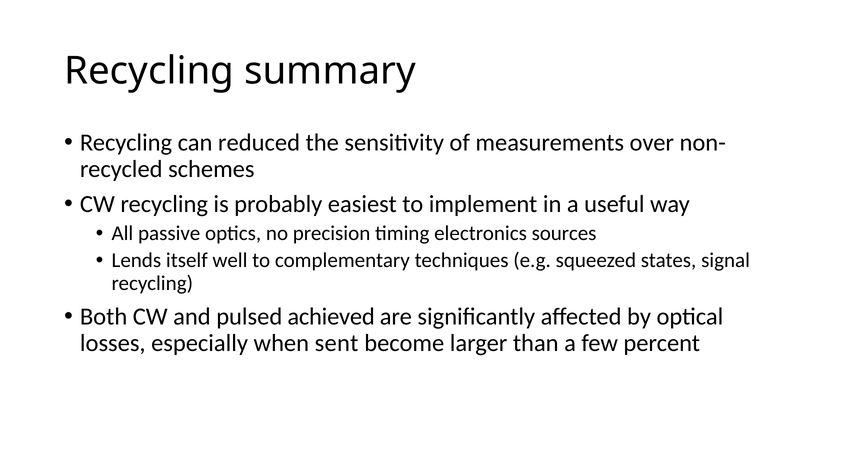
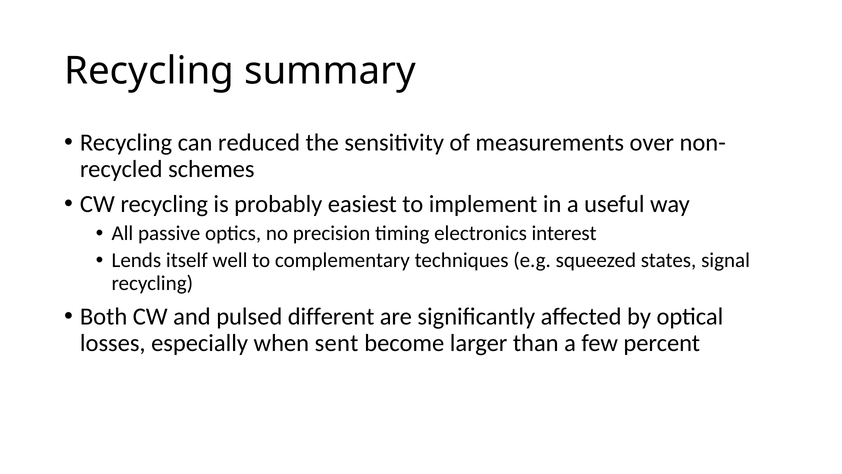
sources: sources -> interest
achieved: achieved -> different
